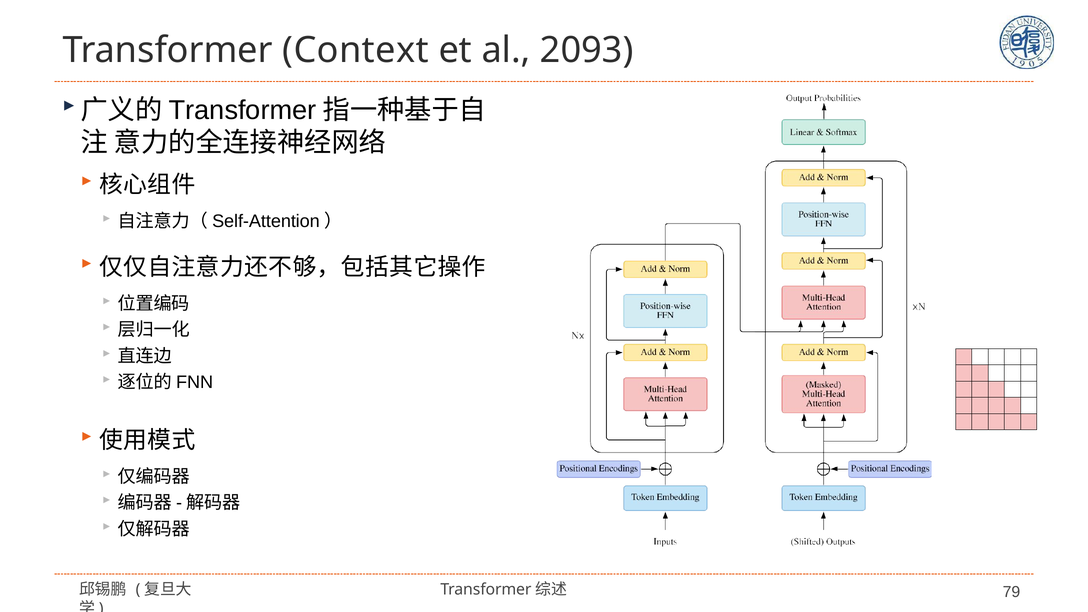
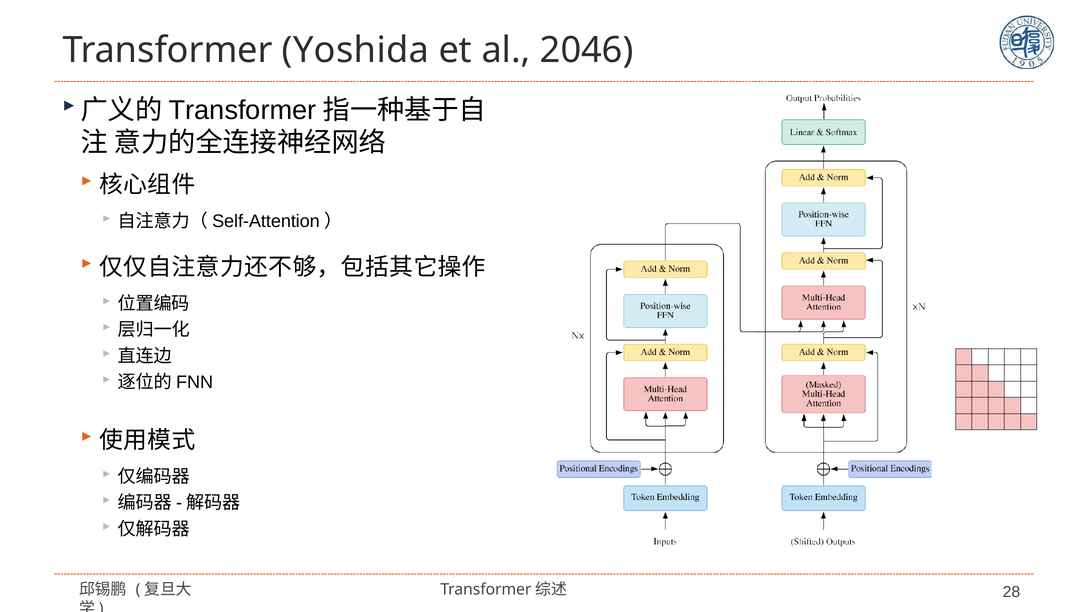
Context: Context -> Yoshida
2093: 2093 -> 2046
79: 79 -> 28
